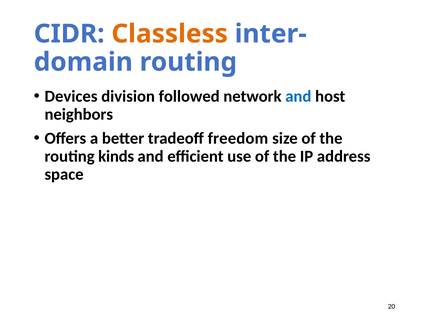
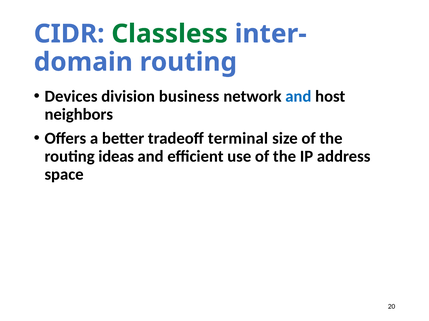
Classless colour: orange -> green
followed: followed -> business
freedom: freedom -> terminal
kinds: kinds -> ideas
